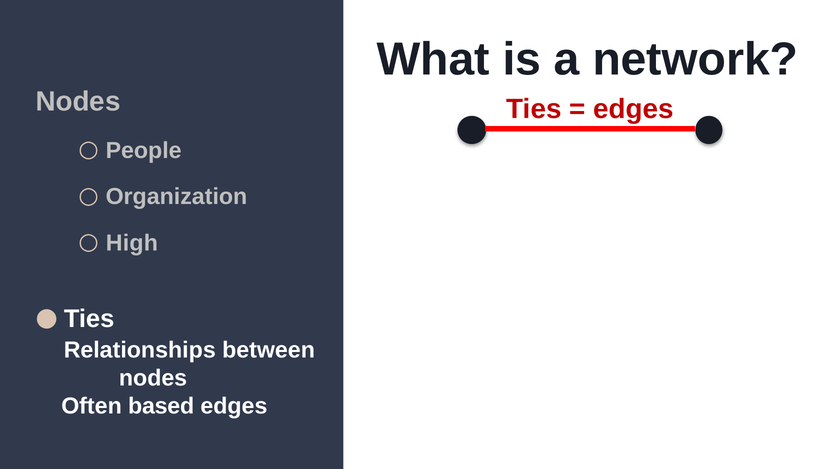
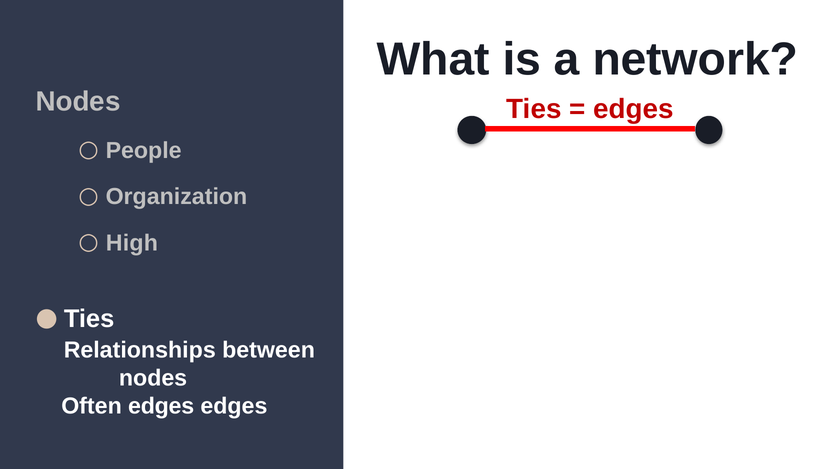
Often based: based -> edges
